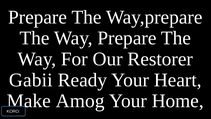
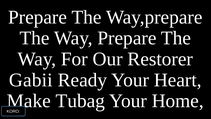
Amog: Amog -> Tubag
